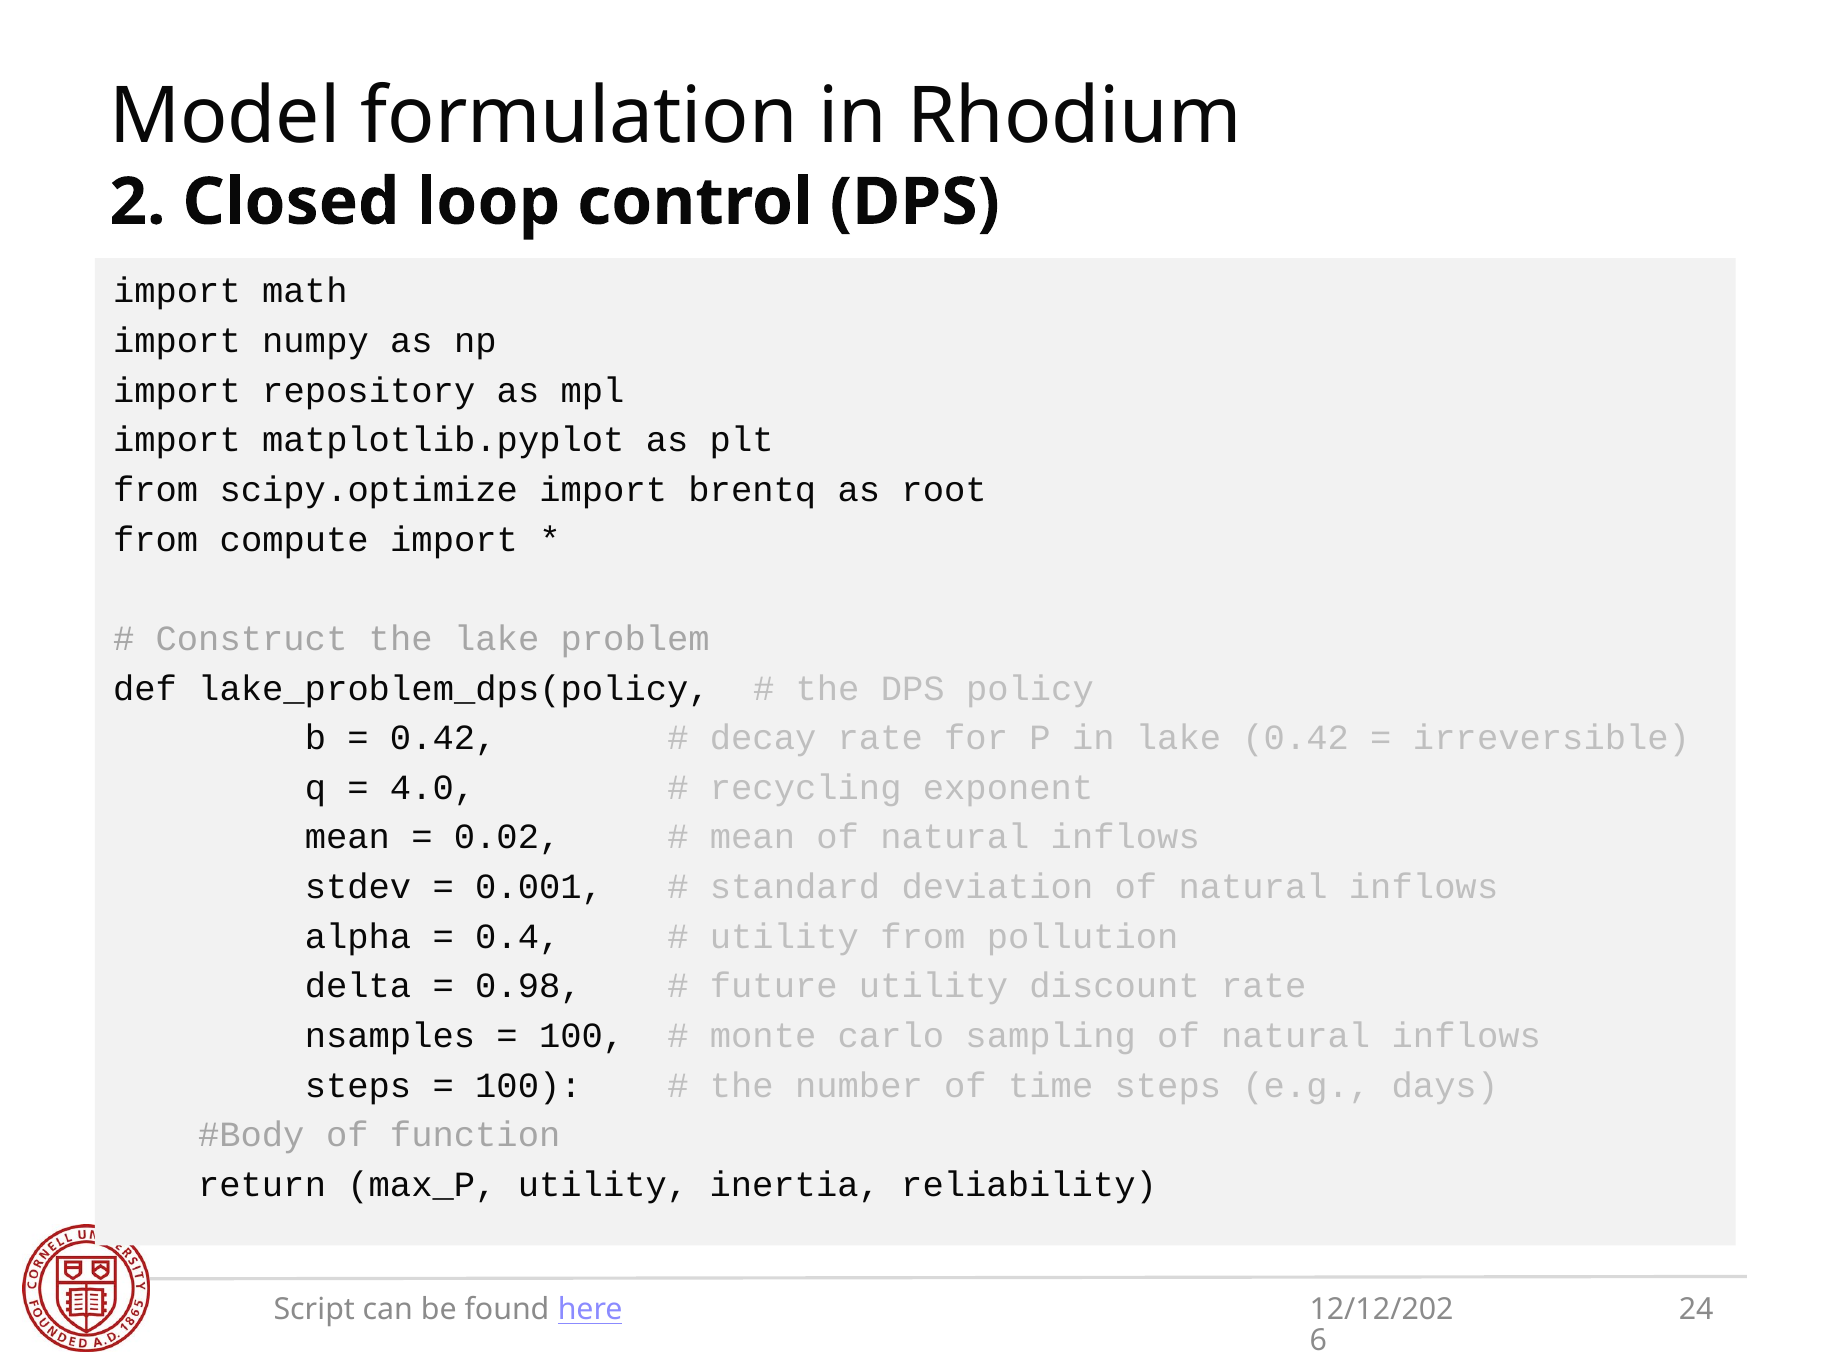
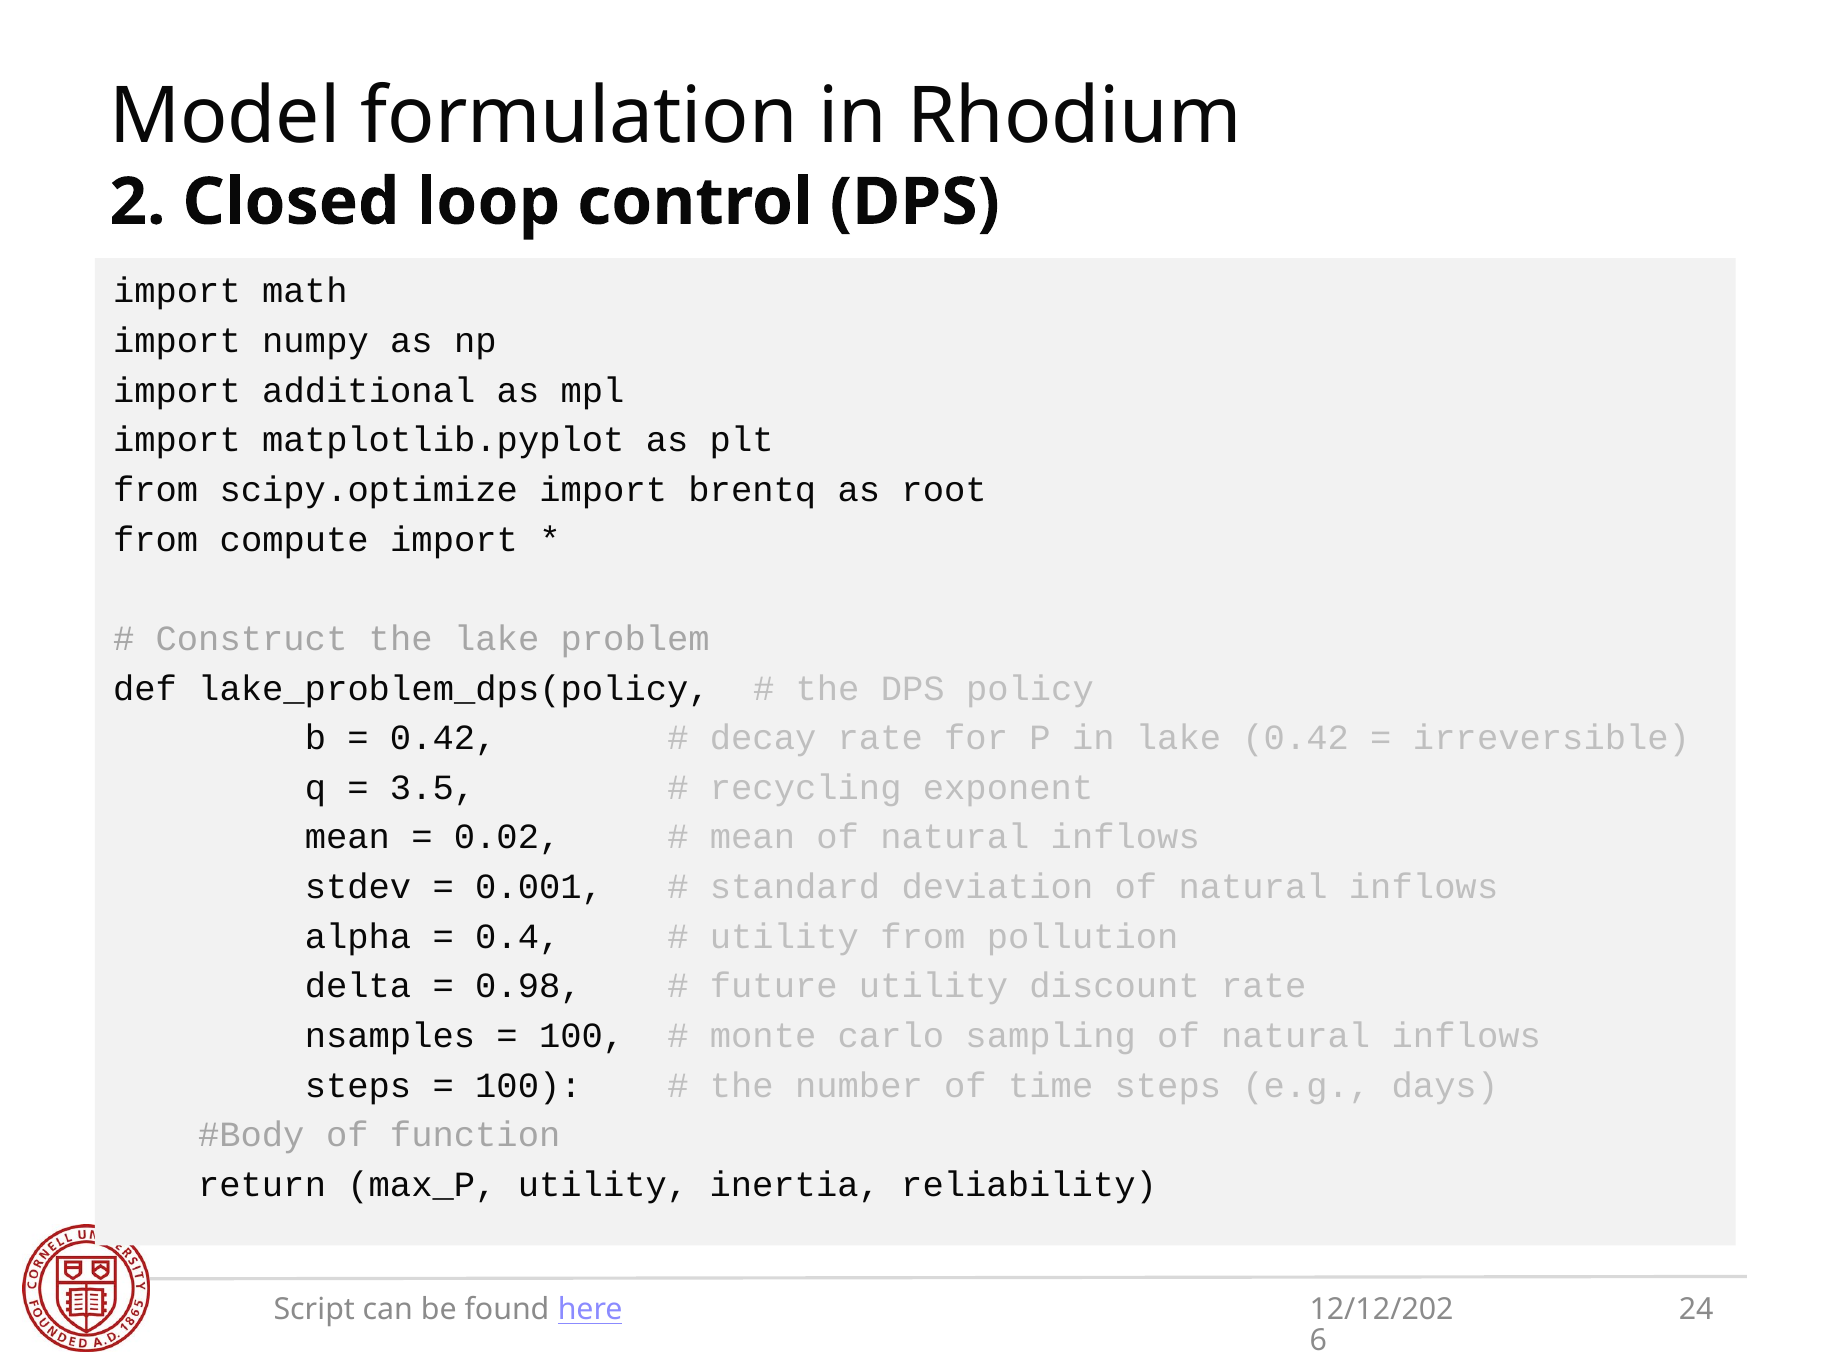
repository: repository -> additional
4.0: 4.0 -> 3.5
